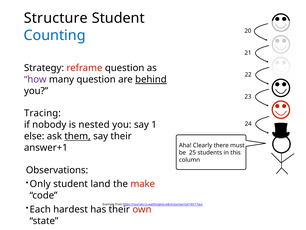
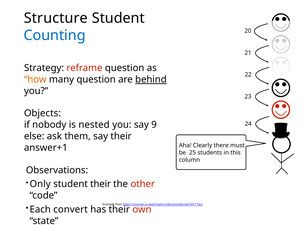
how colour: purple -> orange
Tracing: Tracing -> Objects
1: 1 -> 9
them underline: present -> none
student land: land -> their
make: make -> other
hardest: hardest -> convert
